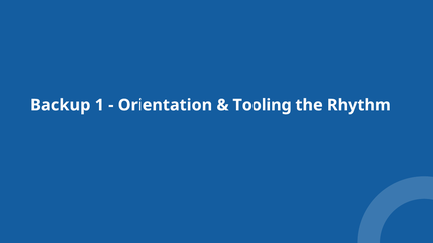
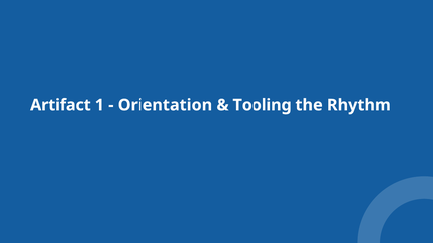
Backup: Backup -> Artifact
